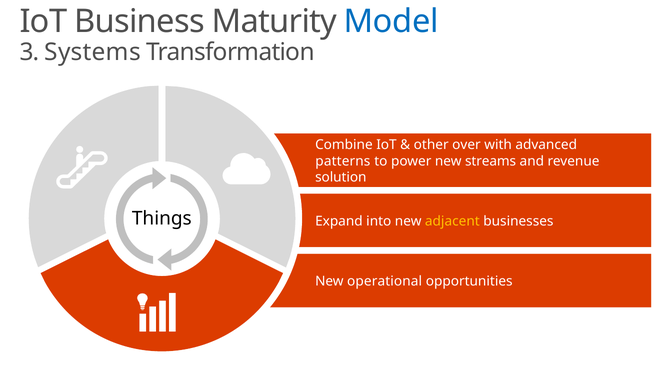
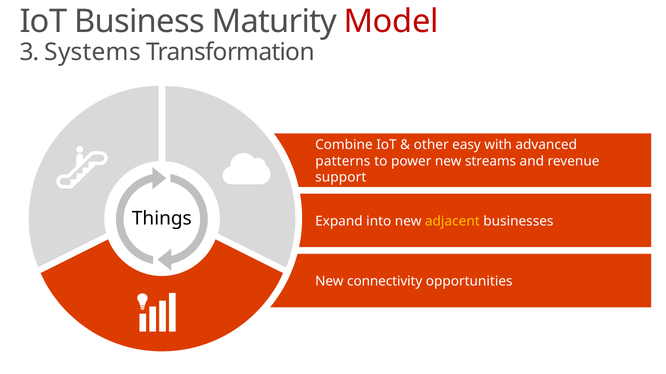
Model colour: blue -> red
over: over -> easy
solution: solution -> support
operational: operational -> connectivity
